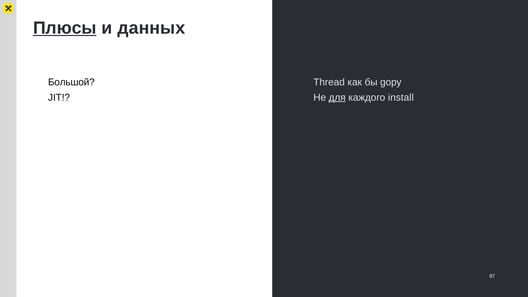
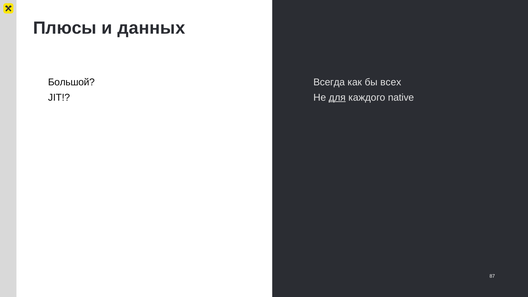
Плюсы underline: present -> none
Thread: Thread -> Всегда
gopy: gopy -> всех
install: install -> native
